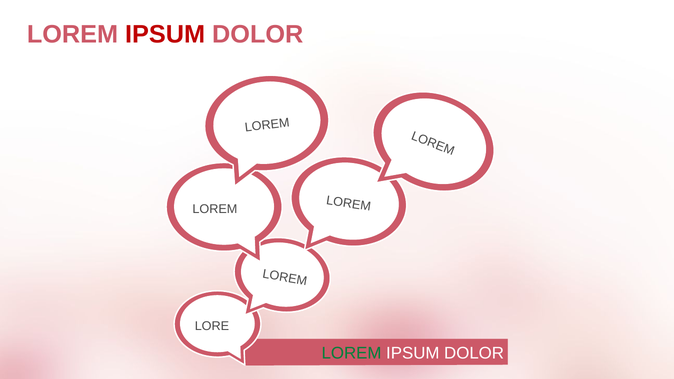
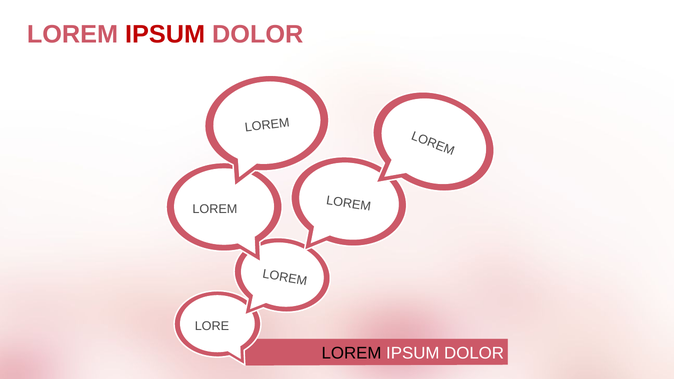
LOREM at (352, 353) colour: green -> black
